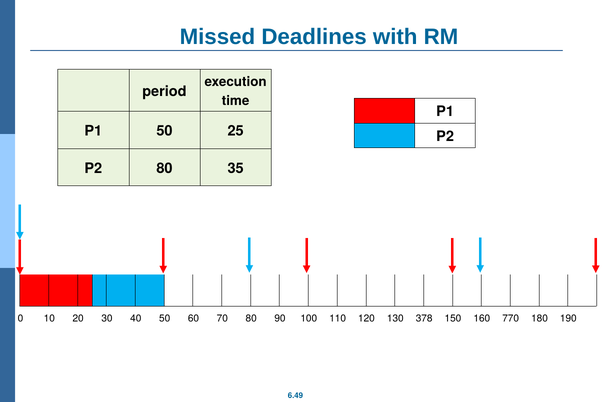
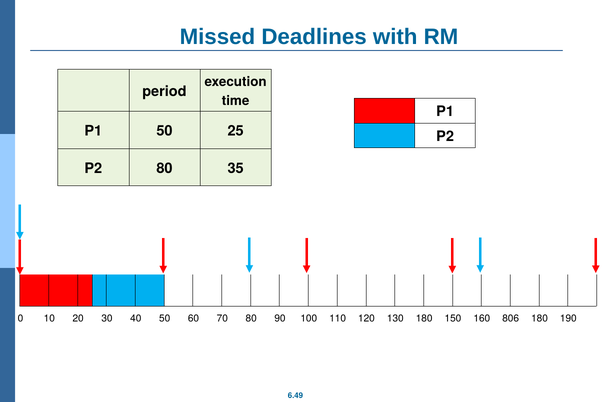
130 378: 378 -> 180
770: 770 -> 806
